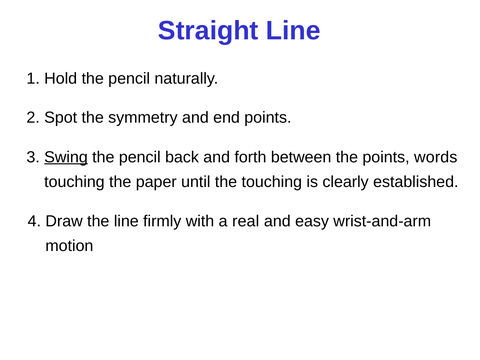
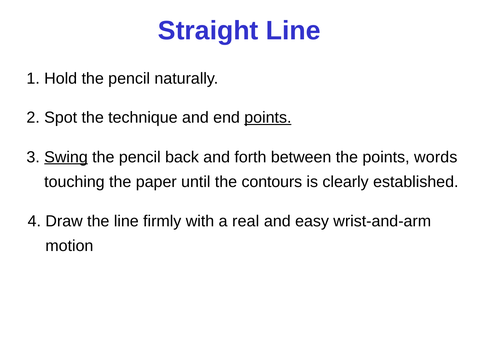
symmetry: symmetry -> technique
points at (268, 117) underline: none -> present
the touching: touching -> contours
